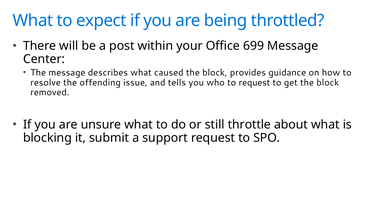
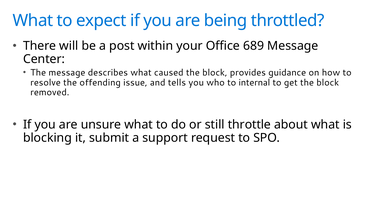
699: 699 -> 689
to request: request -> internal
